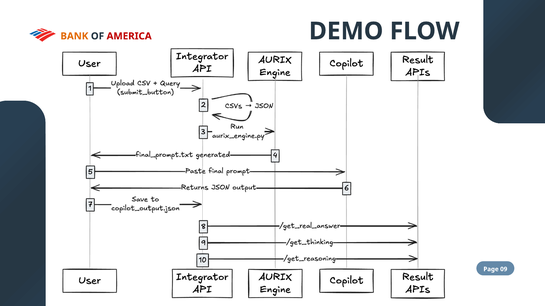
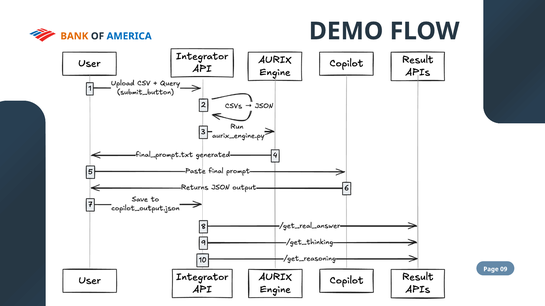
AMERICA colour: red -> blue
